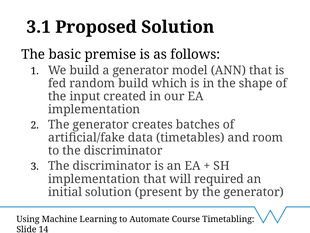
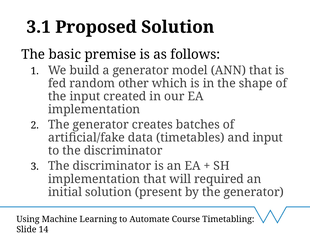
random build: build -> other
and room: room -> input
